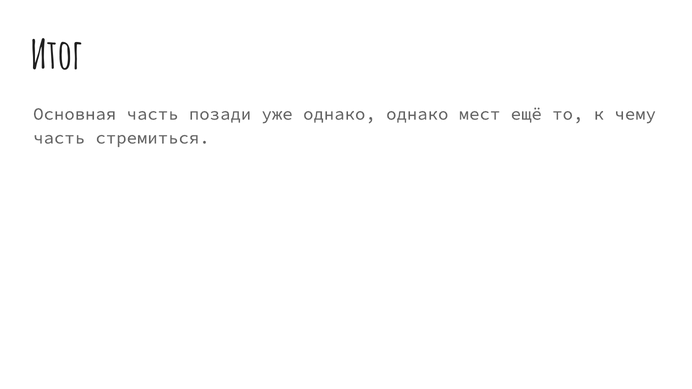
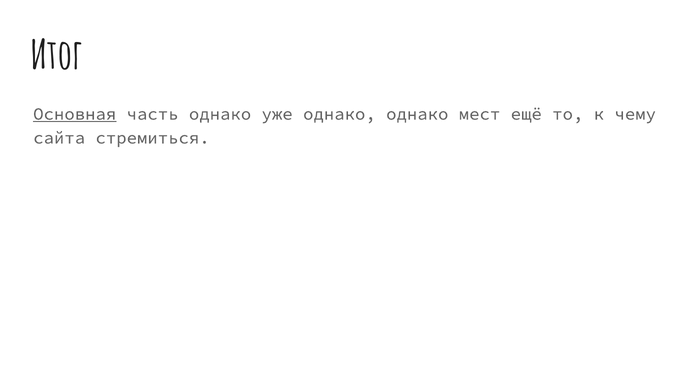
Основная underline: none -> present
часть позади: позади -> однако
часть at (59, 138): часть -> сайта
